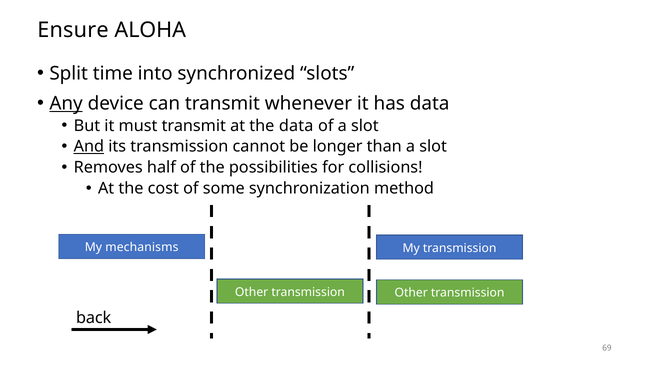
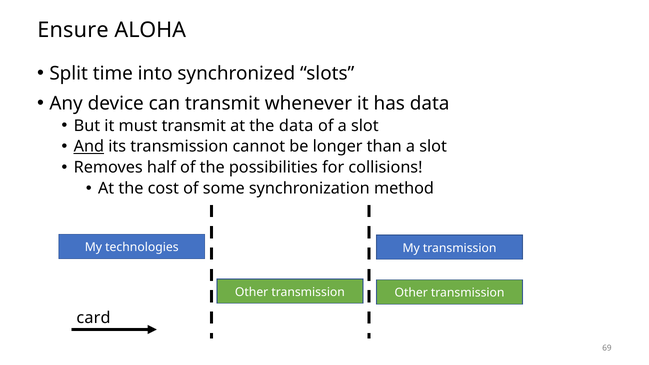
Any underline: present -> none
mechanisms: mechanisms -> technologies
back: back -> card
